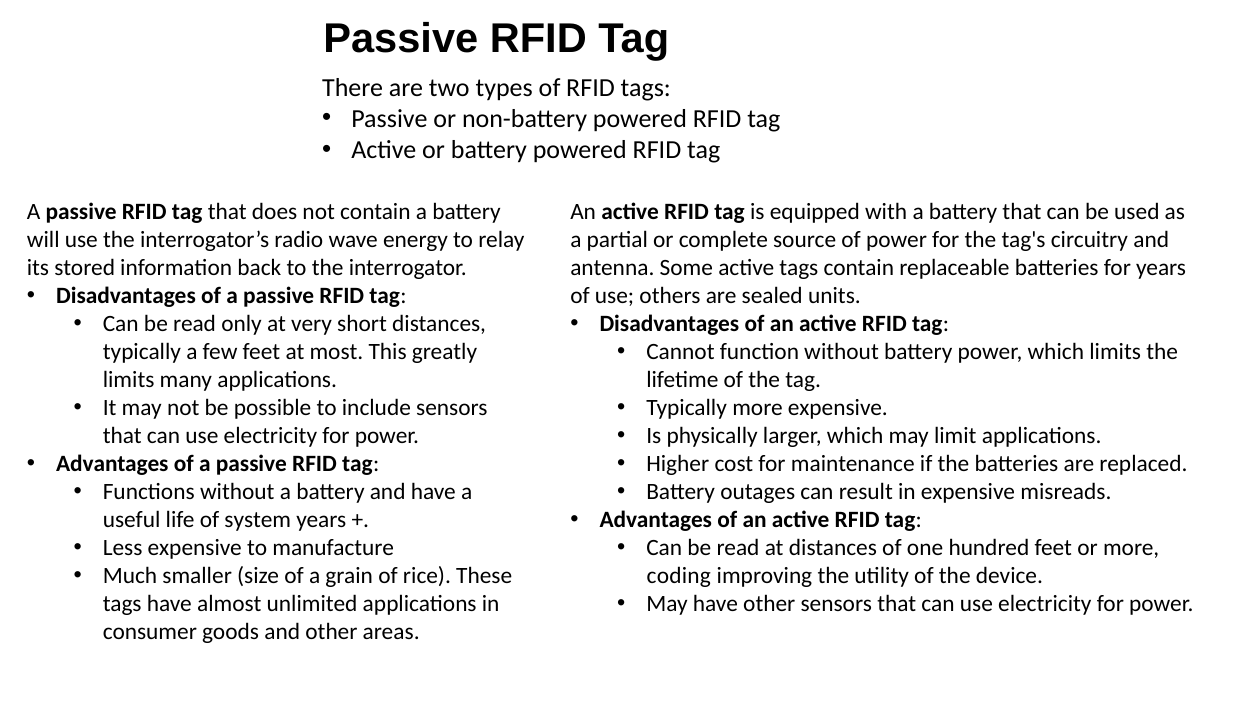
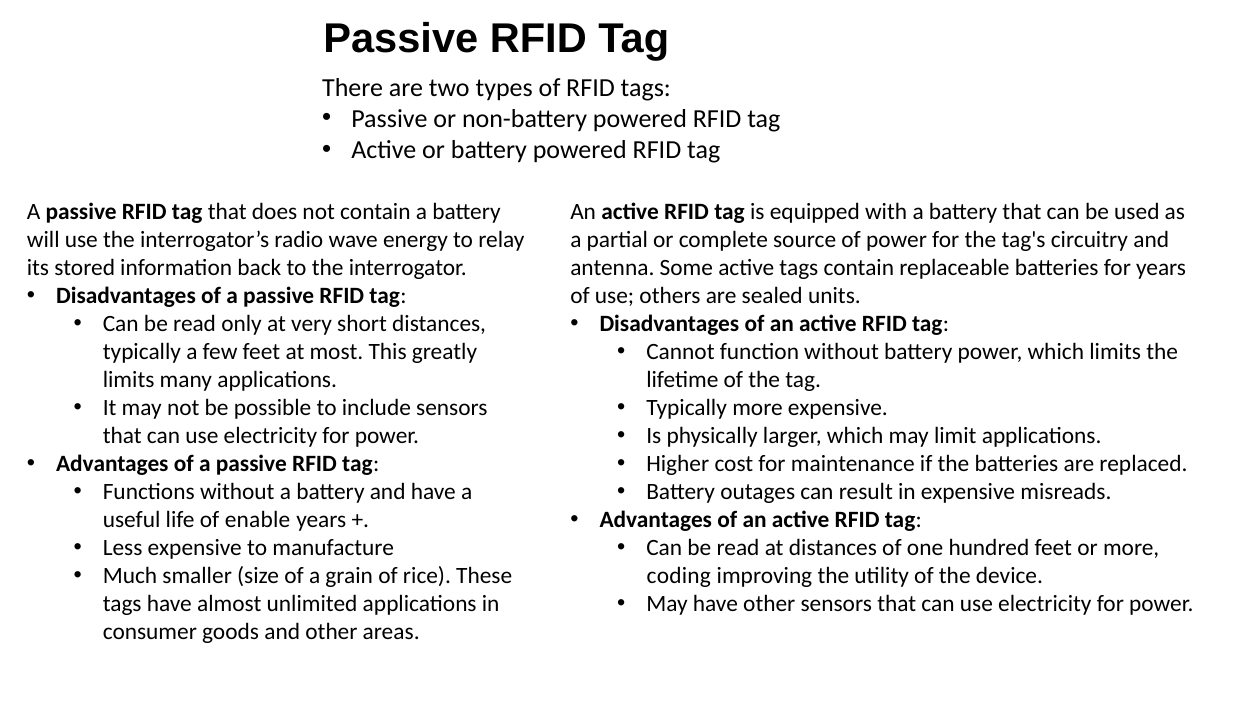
system: system -> enable
